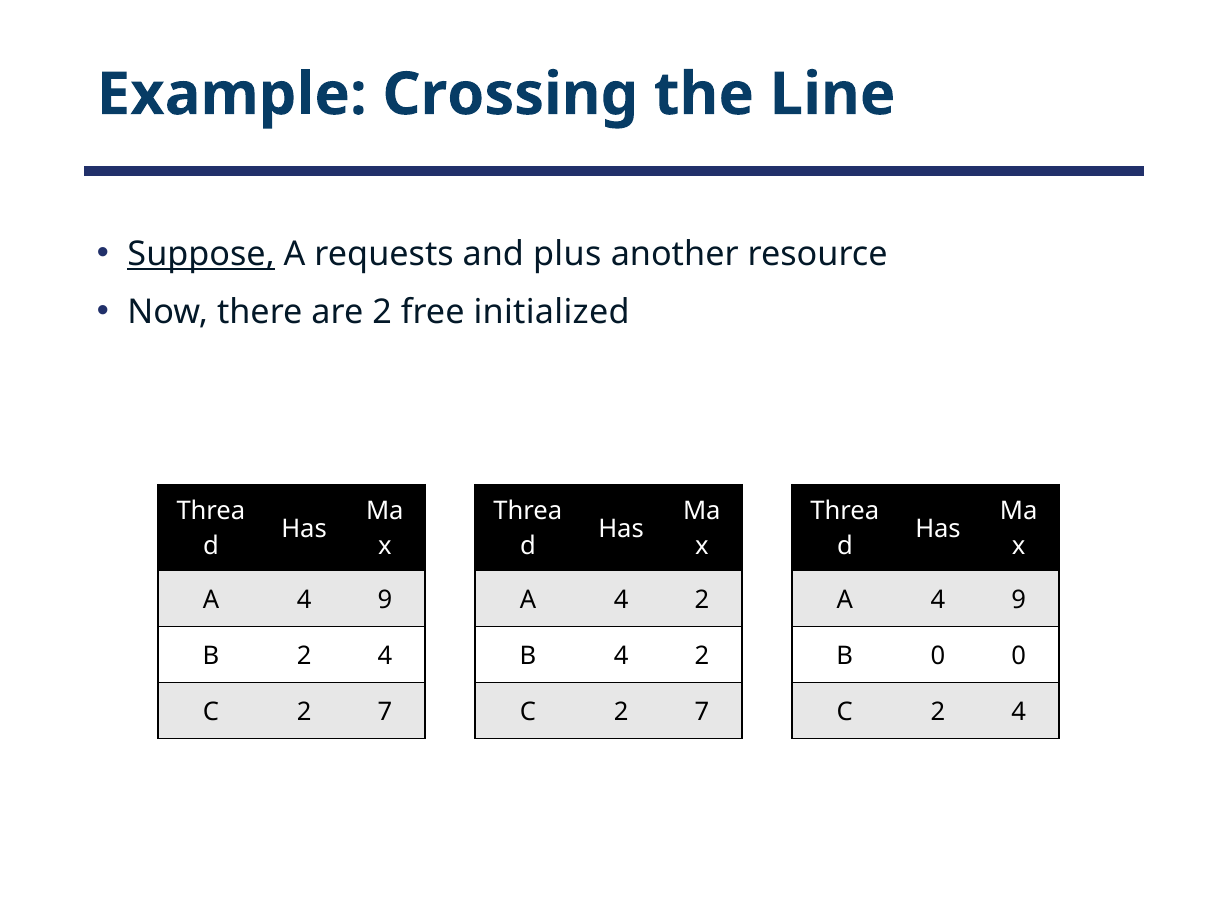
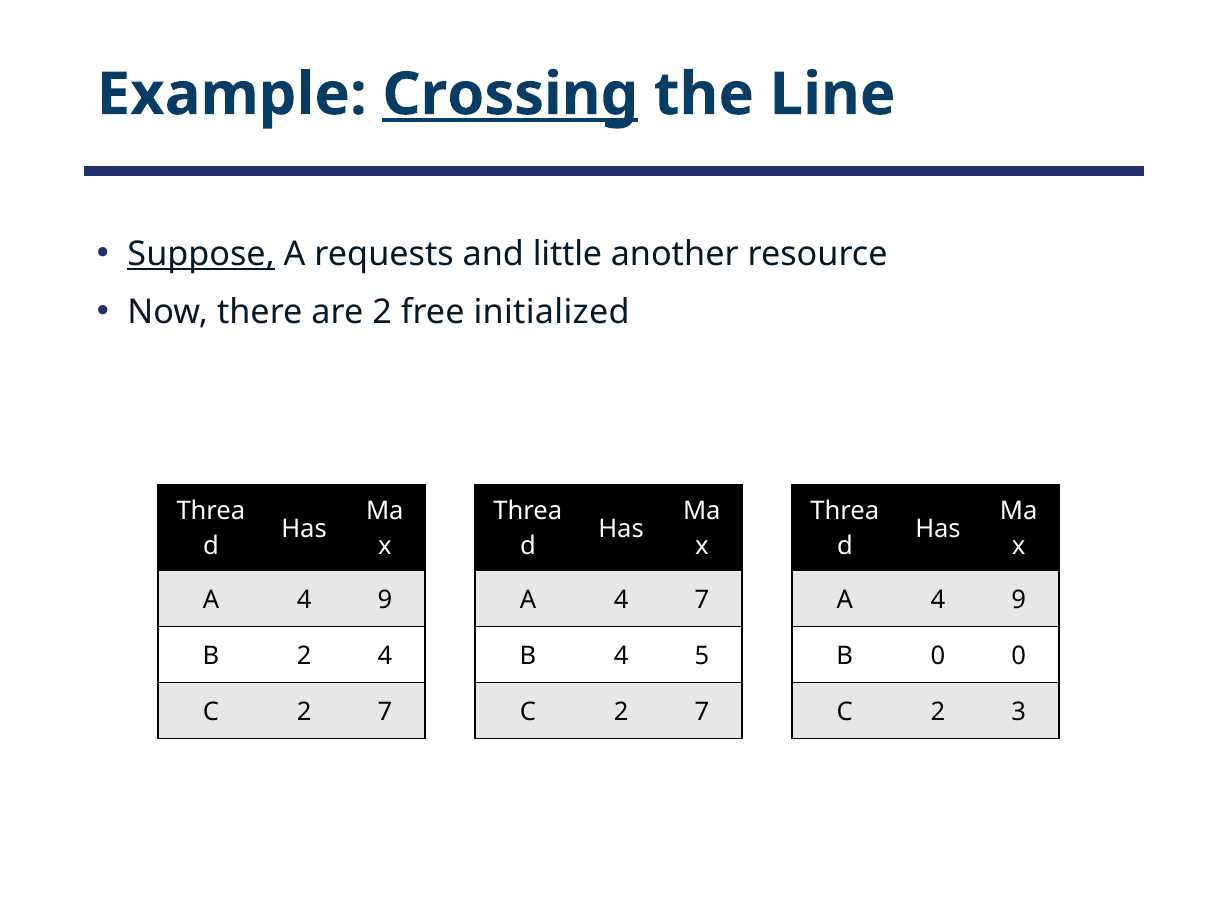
Crossing underline: none -> present
plus: plus -> little
A 4 2: 2 -> 7
B 4 2: 2 -> 5
C 2 4: 4 -> 3
